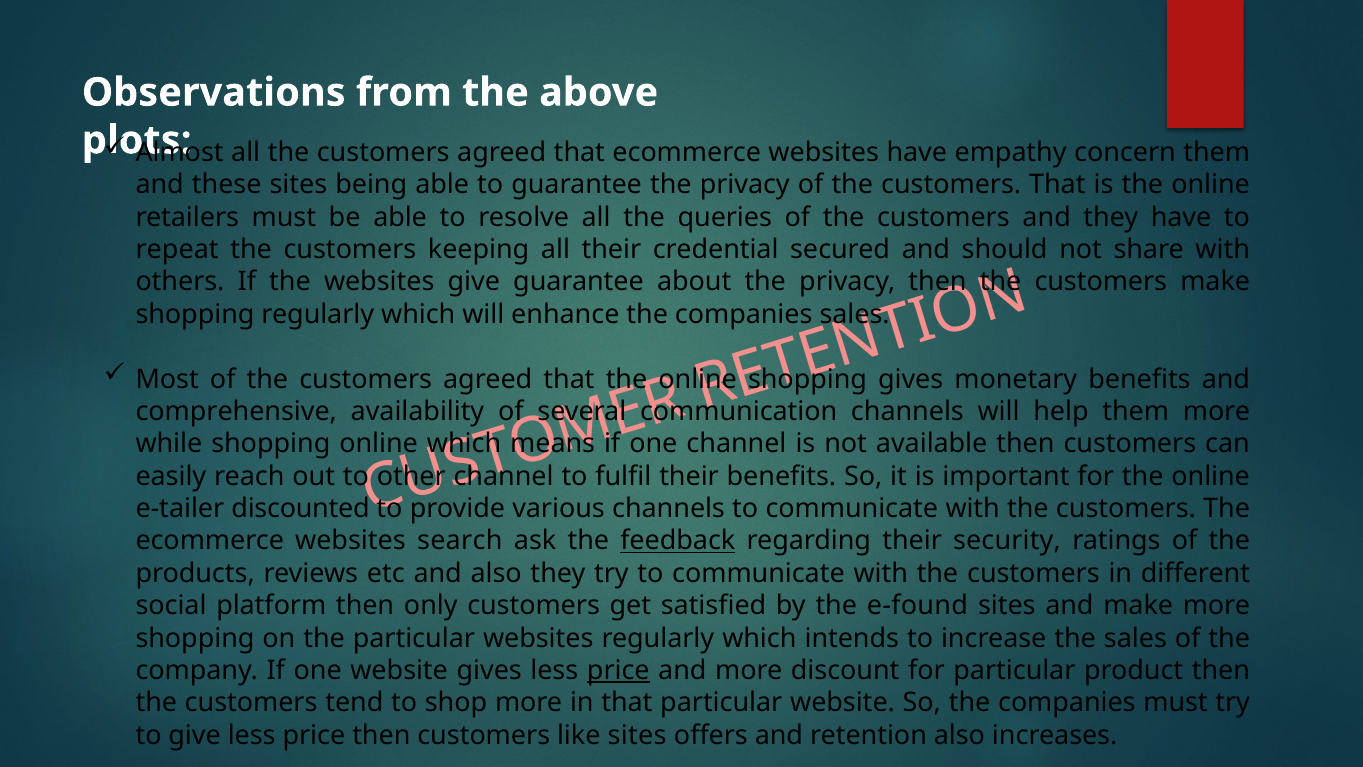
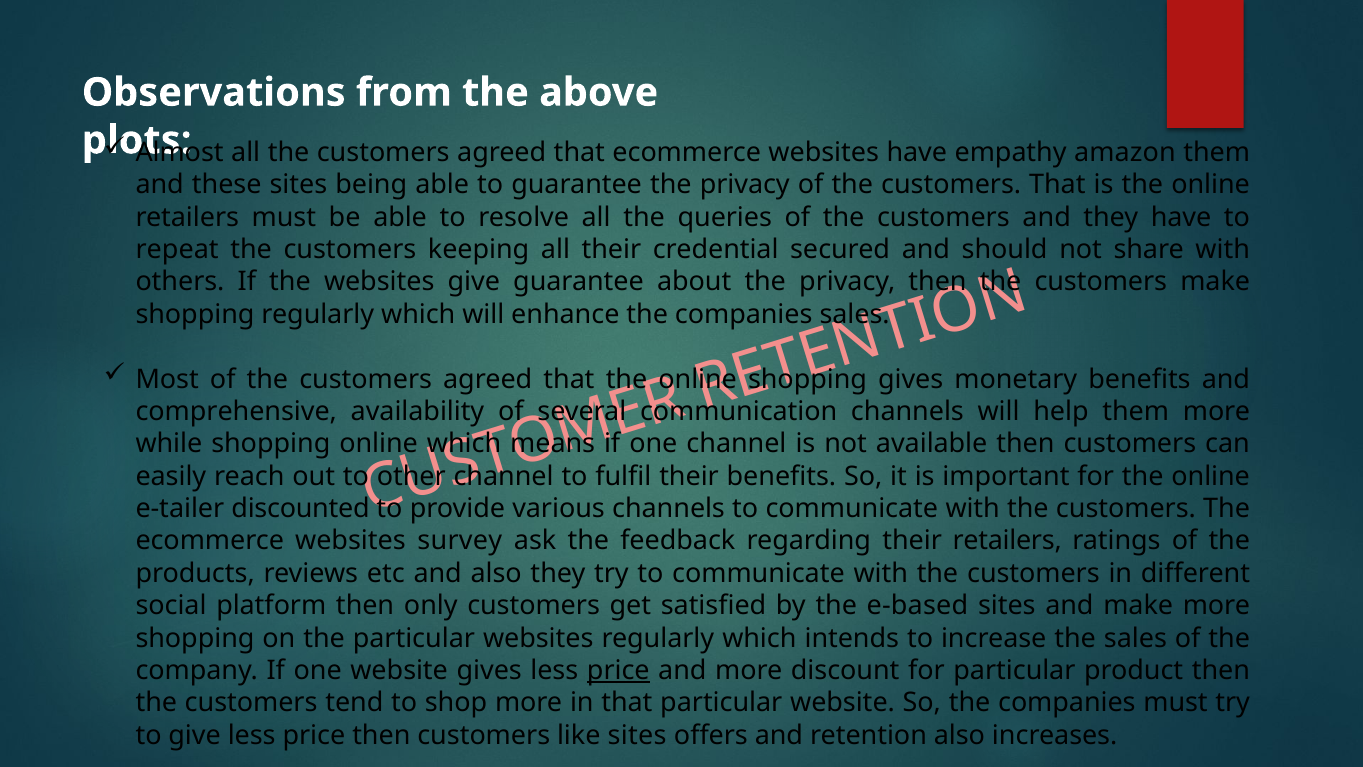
concern: concern -> amazon
search: search -> survey
feedback underline: present -> none
their security: security -> retailers
e-found: e-found -> e-based
